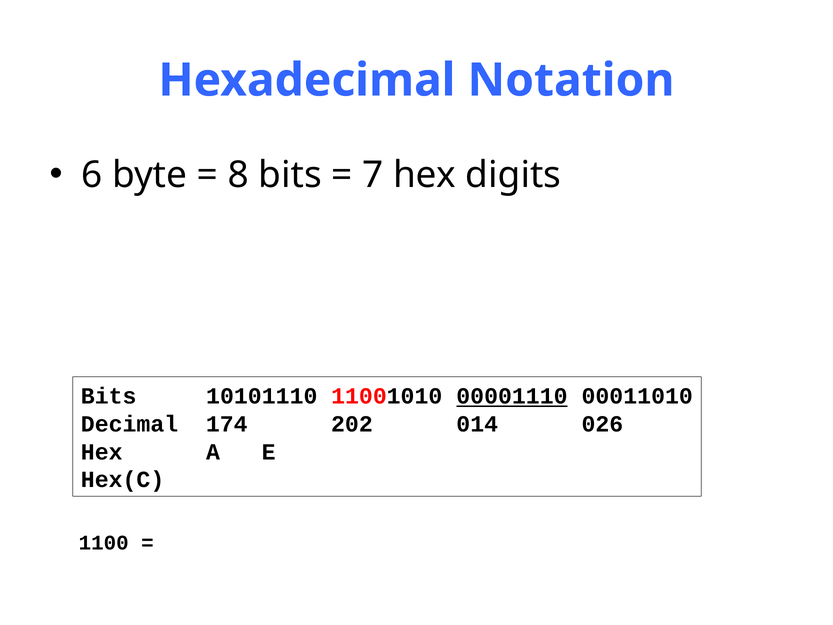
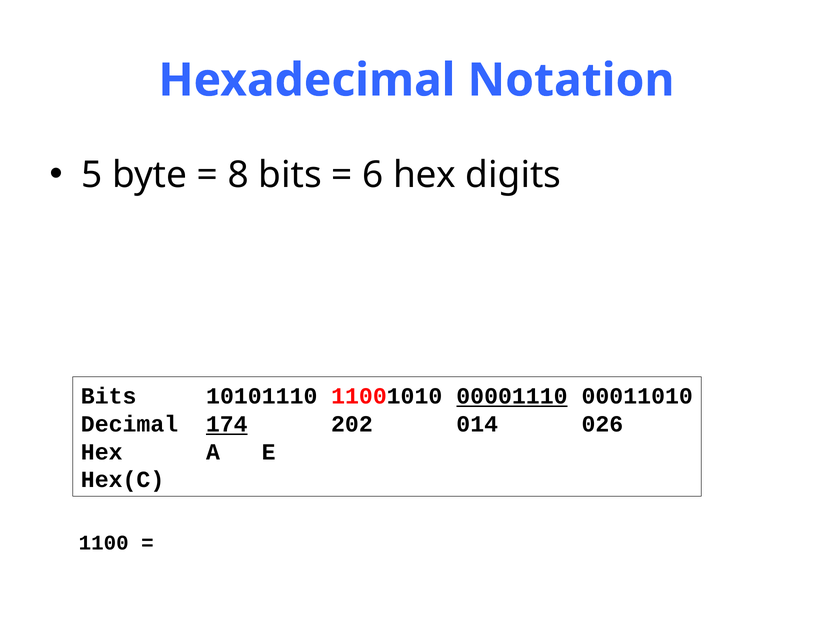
6: 6 -> 5
7: 7 -> 6
174 underline: none -> present
